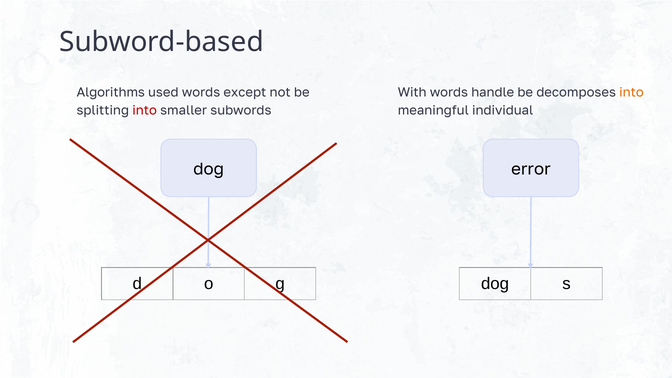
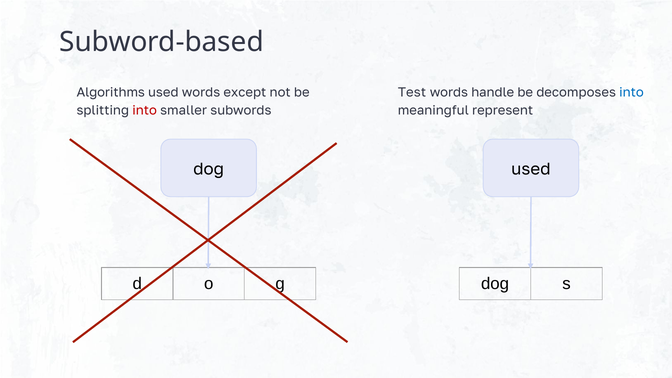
With: With -> Test
into at (631, 92) colour: orange -> blue
individual: individual -> represent
error at (531, 169): error -> used
